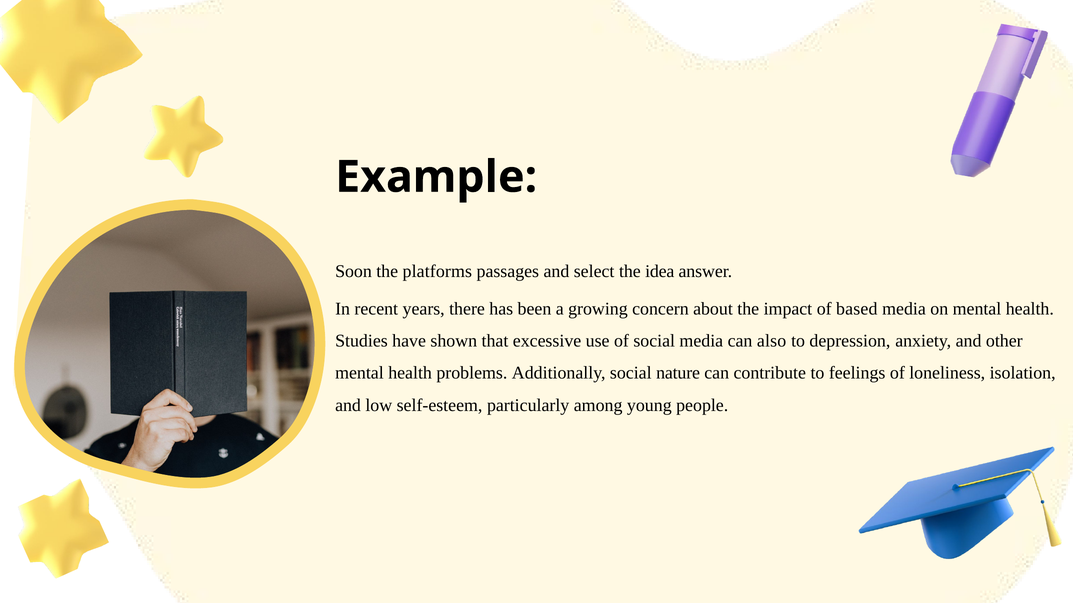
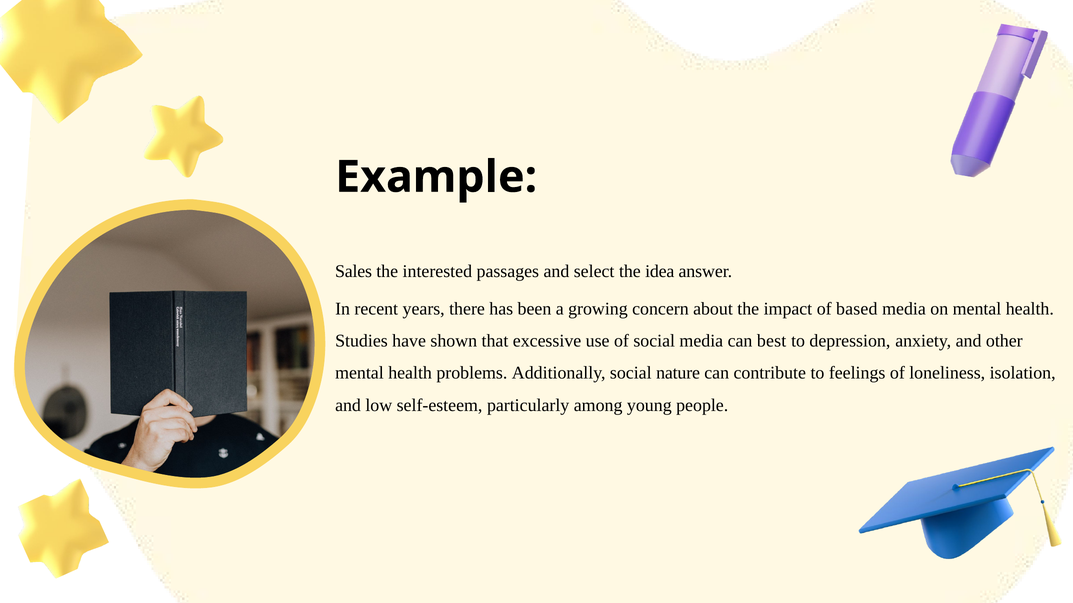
Soon: Soon -> Sales
platforms: platforms -> interested
also: also -> best
